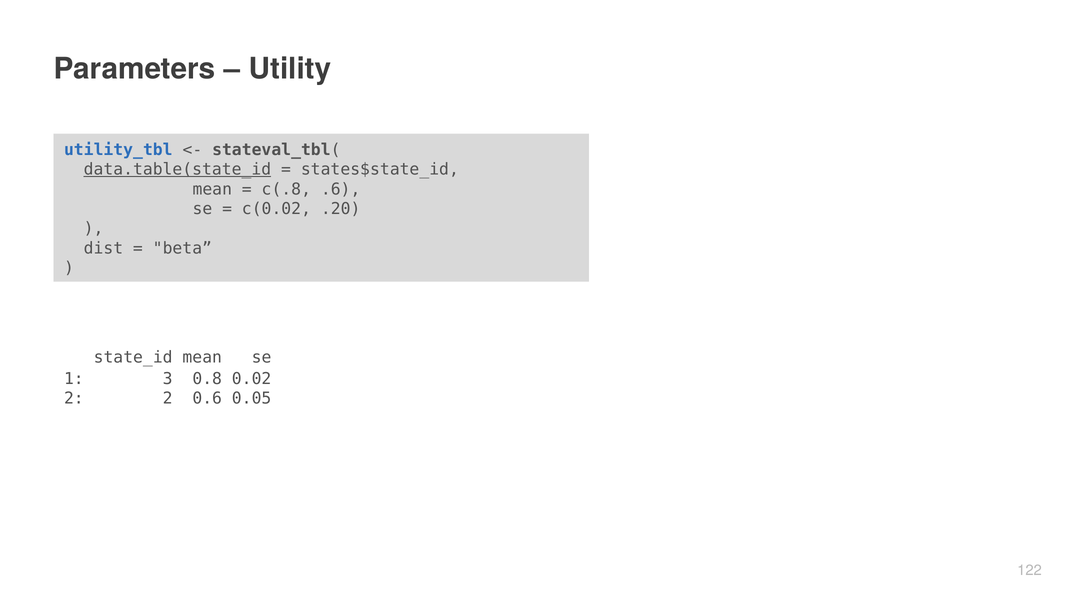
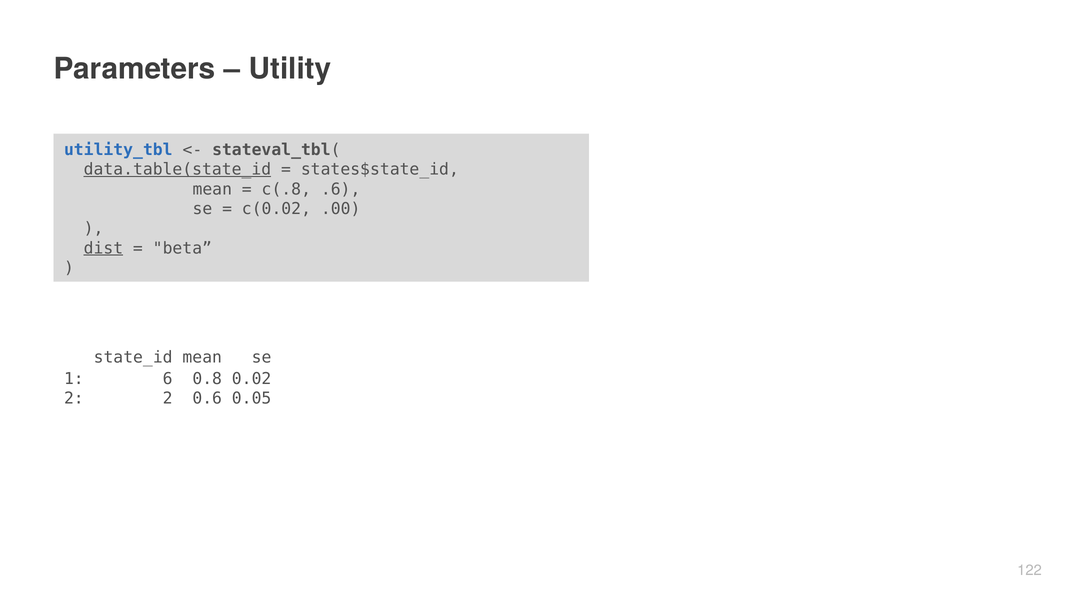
.20: .20 -> .00
dist underline: none -> present
3: 3 -> 6
